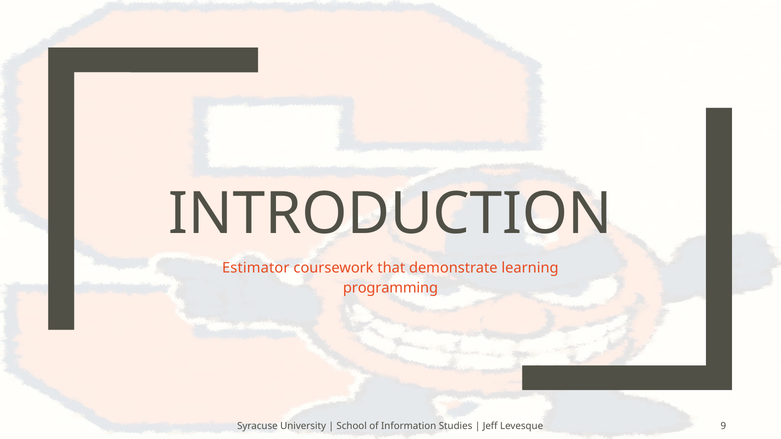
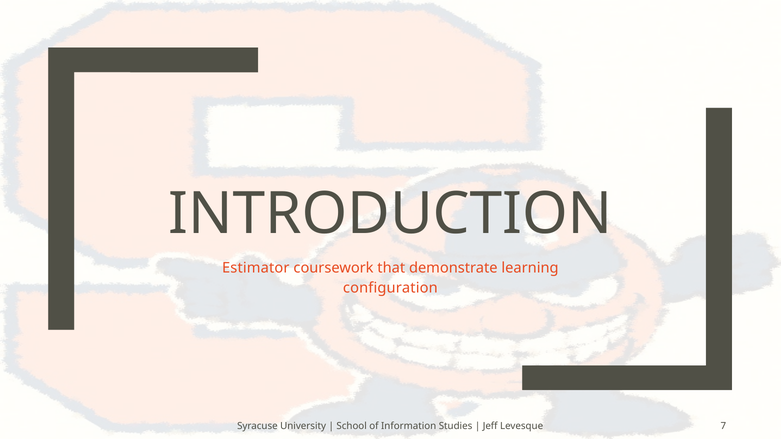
programming: programming -> configuration
9: 9 -> 7
